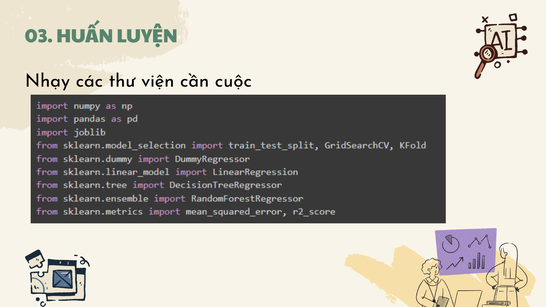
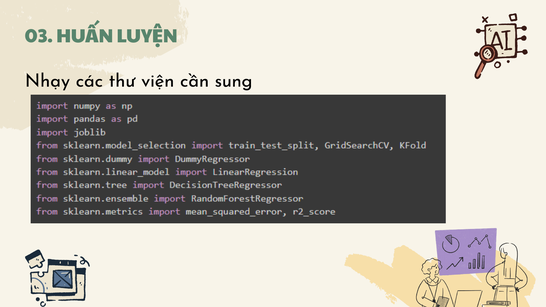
cuộc: cuộc -> sung
